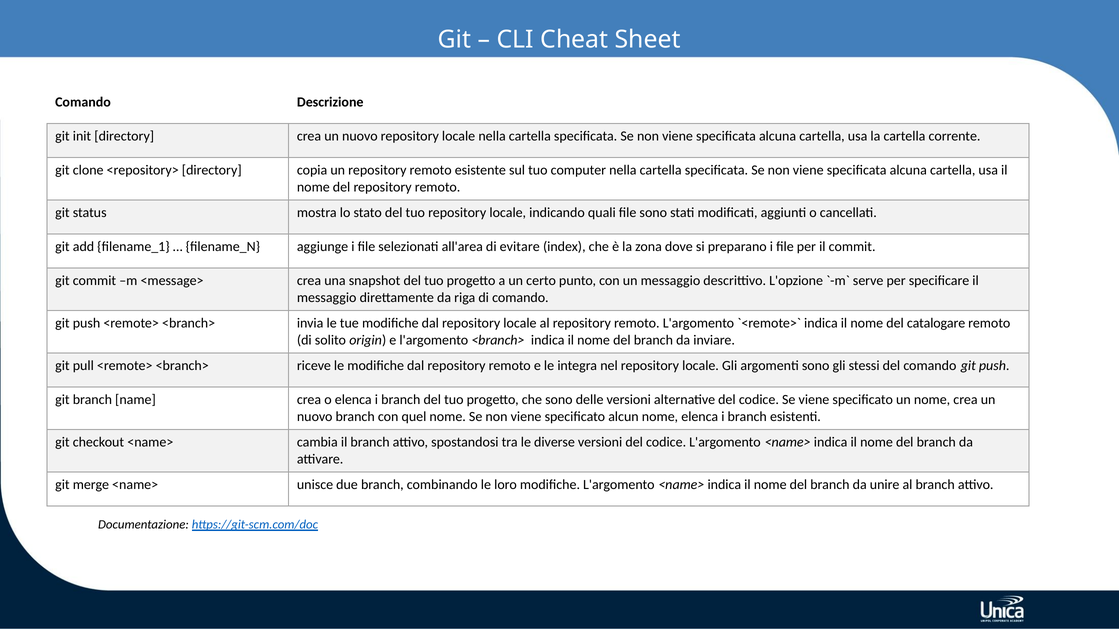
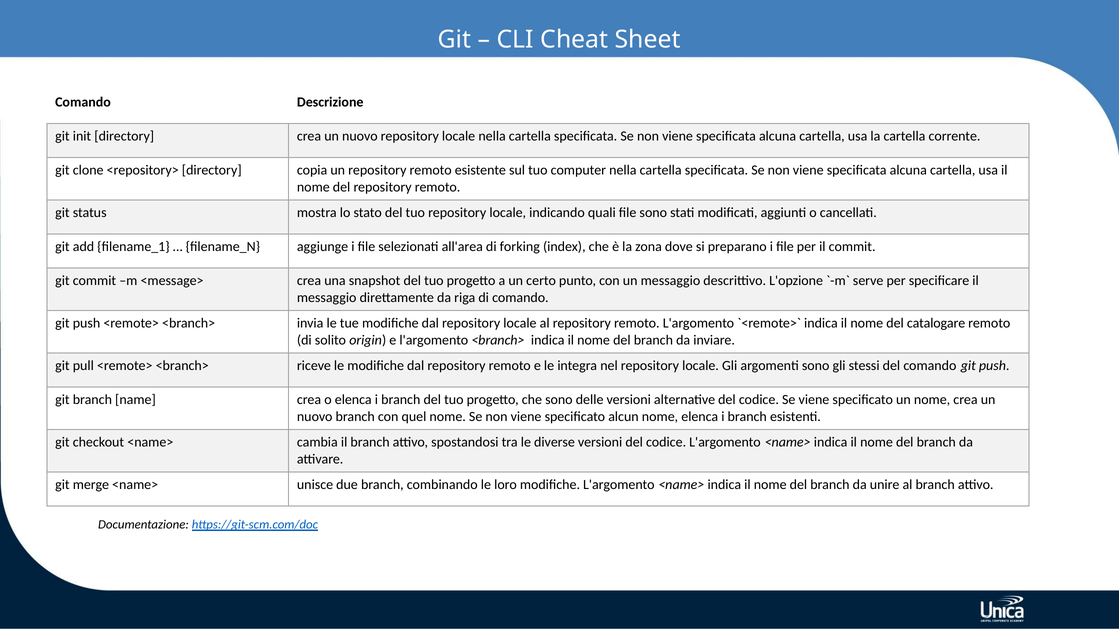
evitare: evitare -> forking
